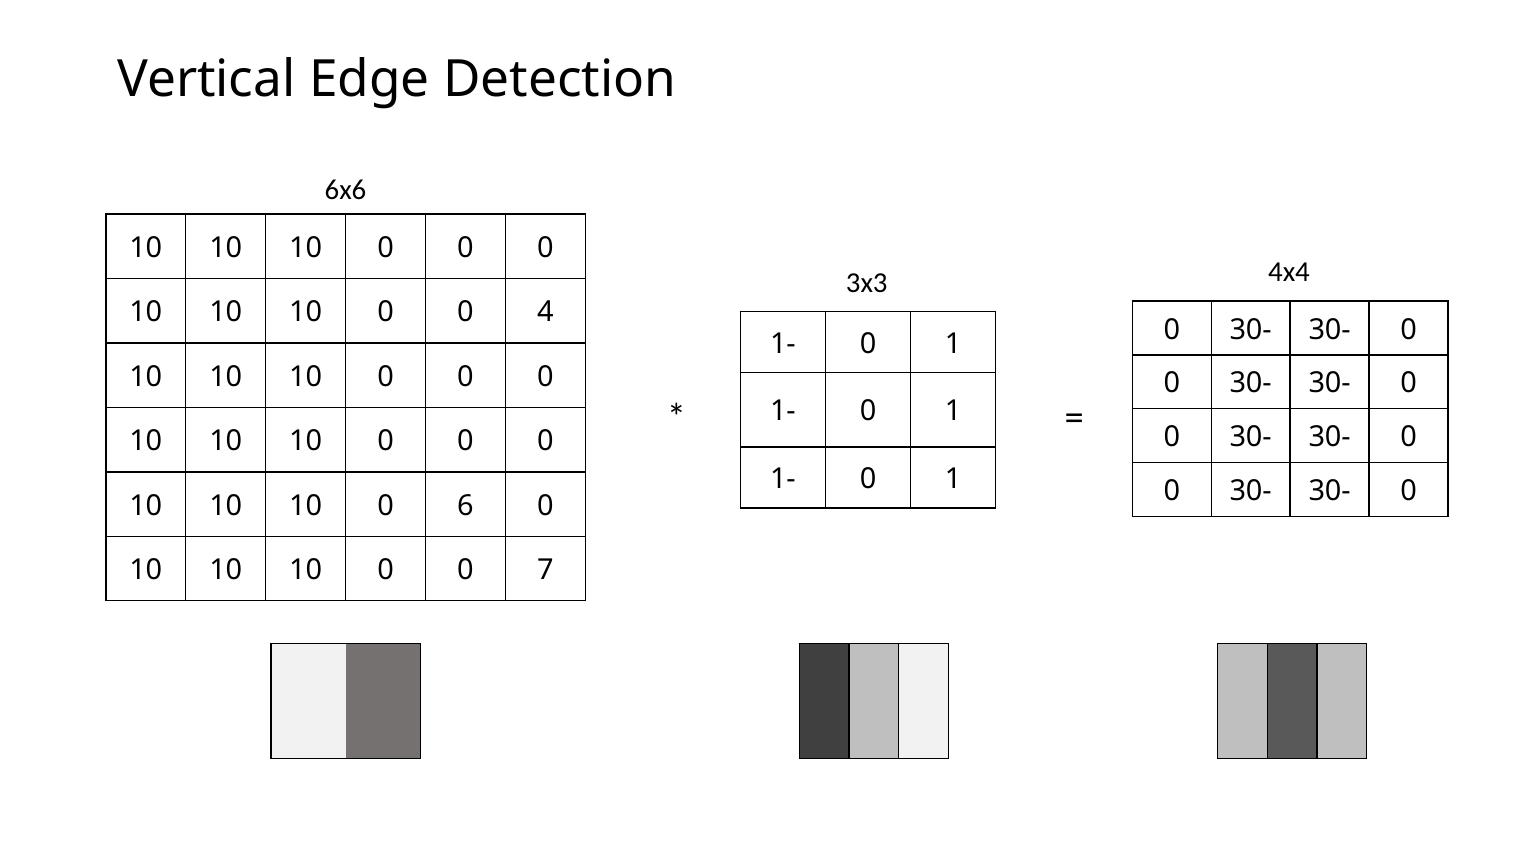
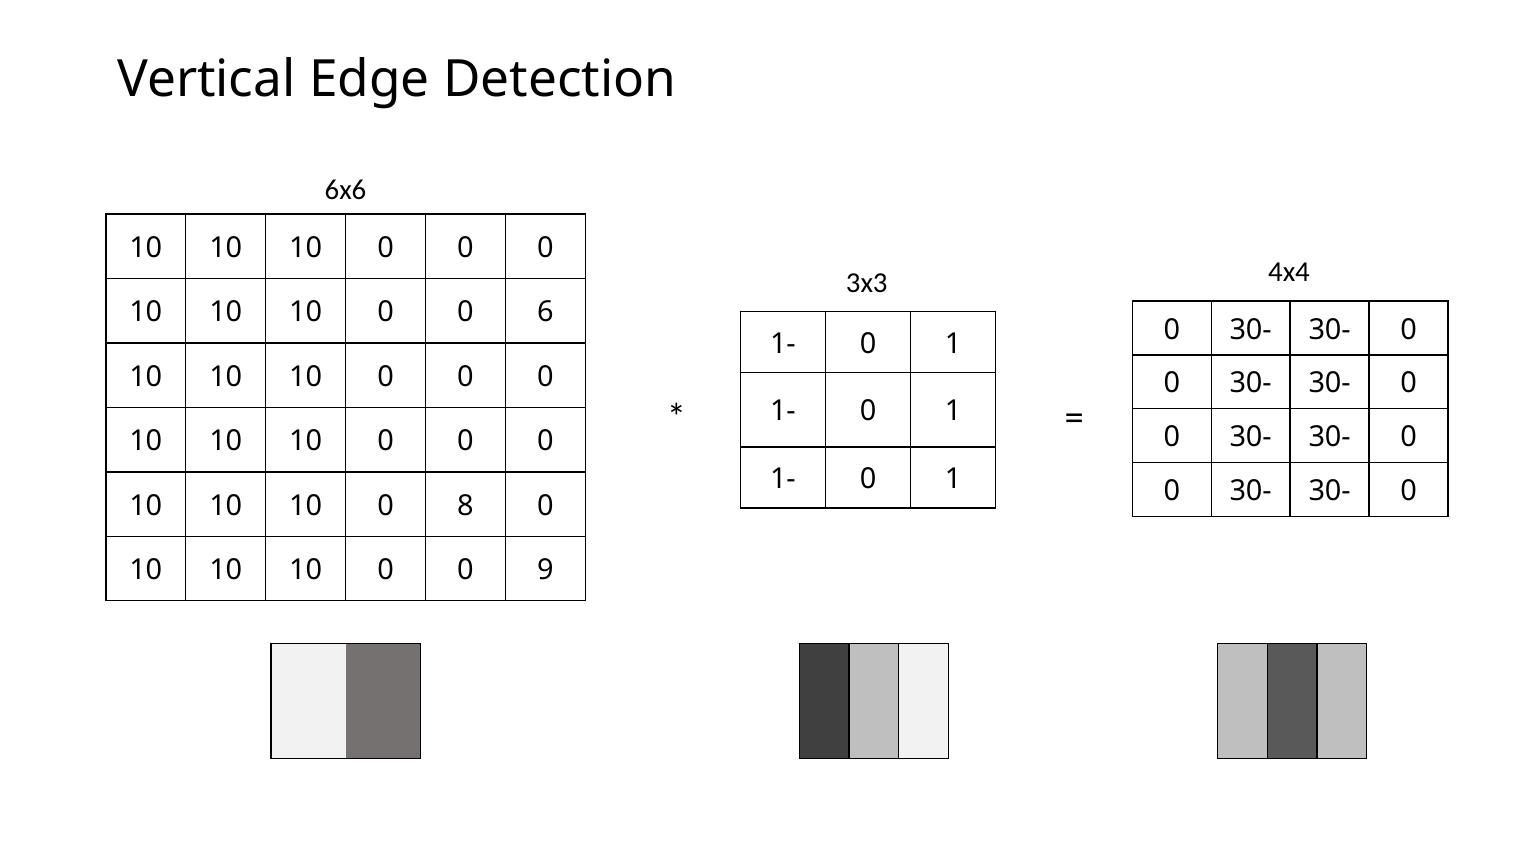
4: 4 -> 6
6: 6 -> 8
7: 7 -> 9
